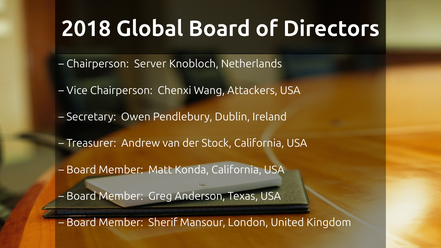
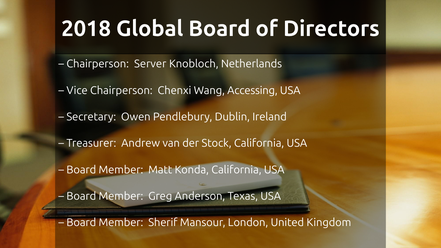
Attackers: Attackers -> Accessing
